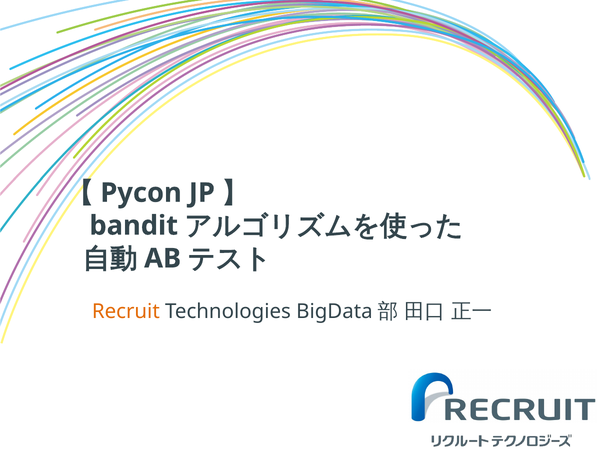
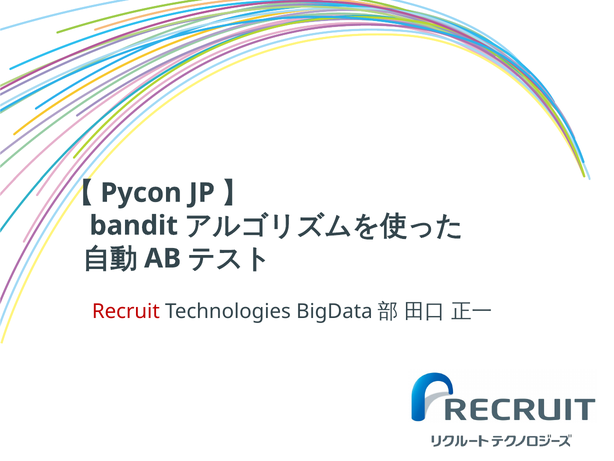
Recruit colour: orange -> red
